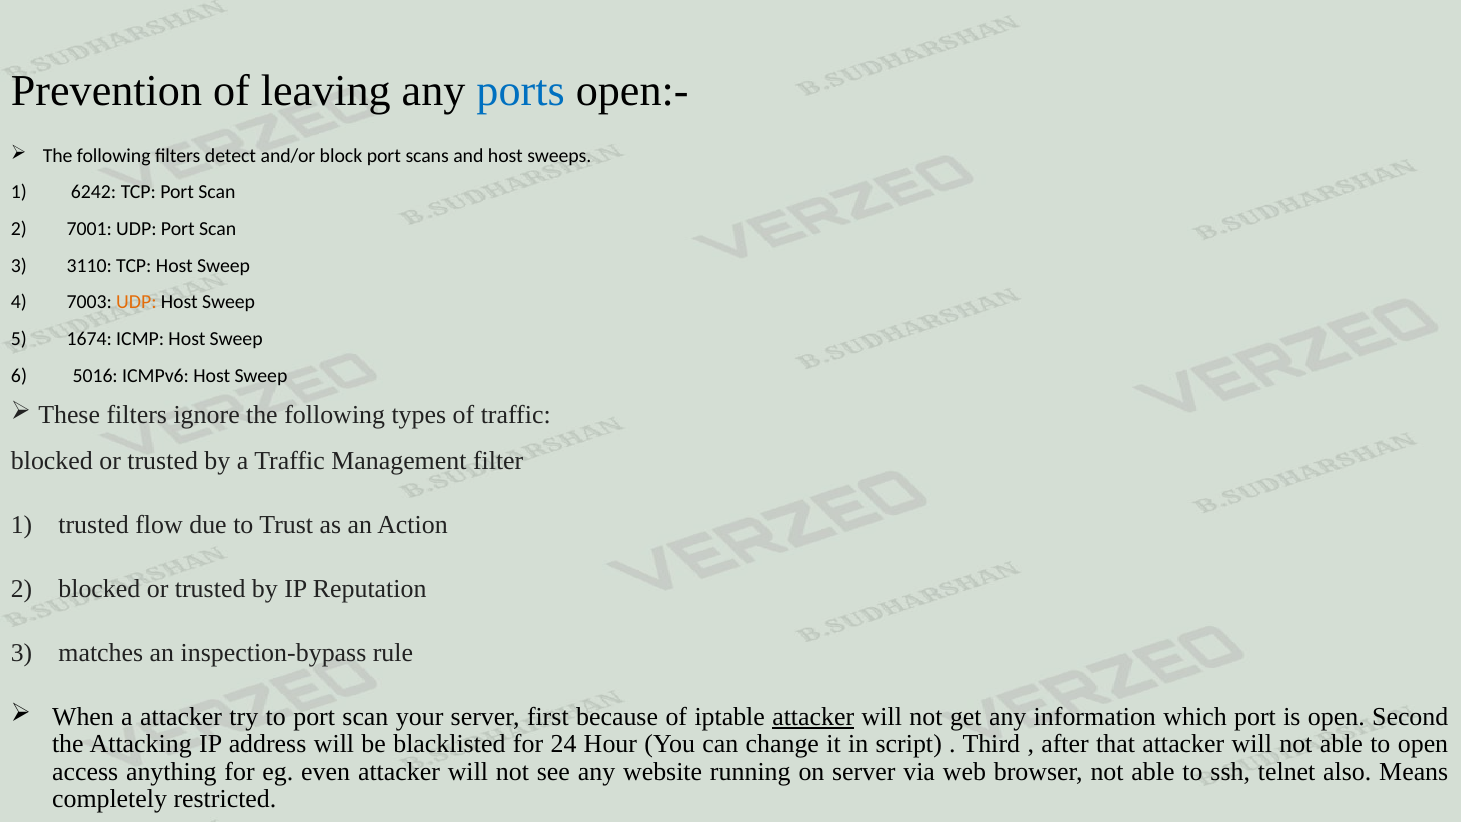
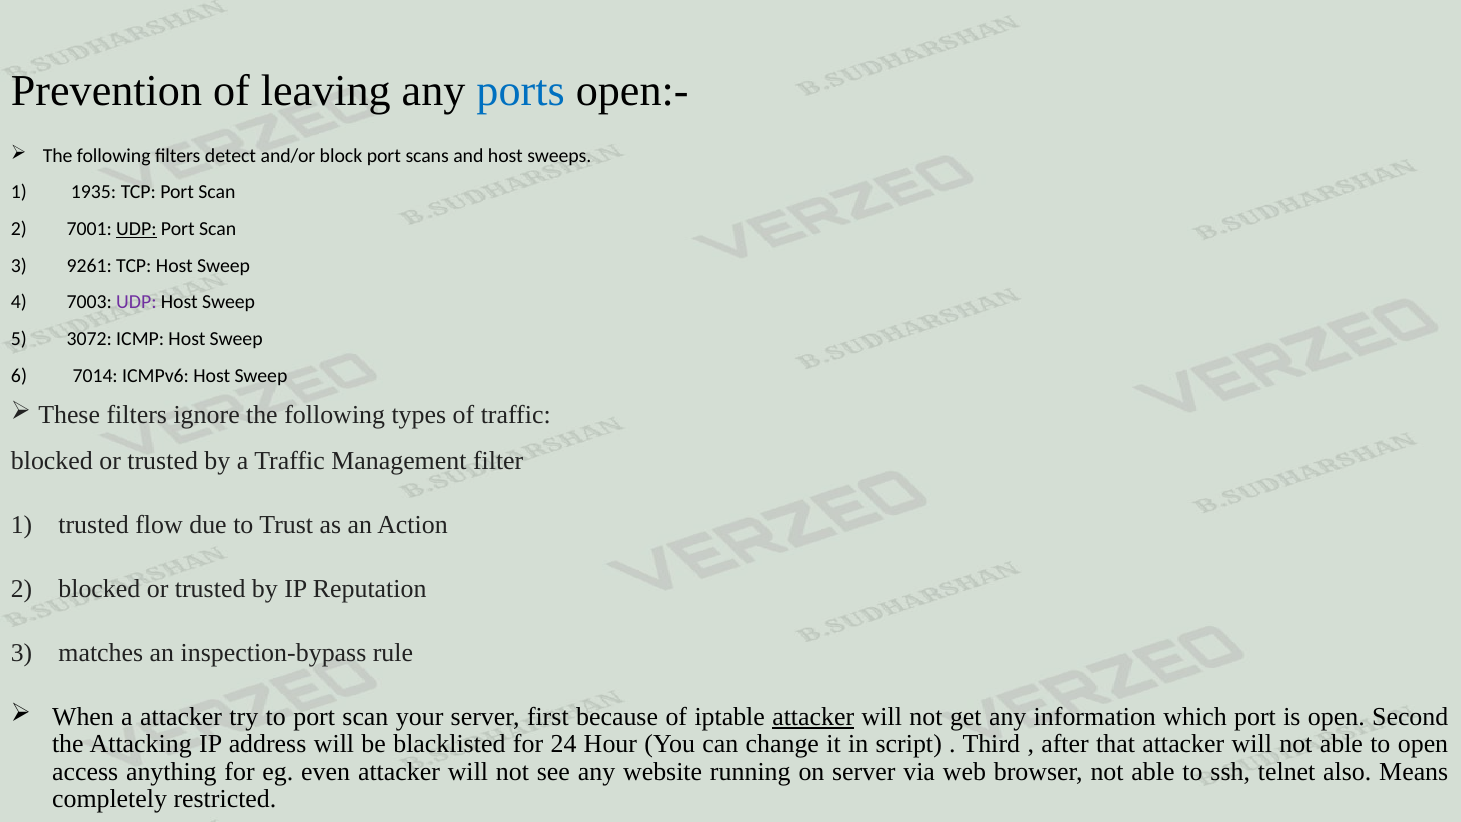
6242: 6242 -> 1935
UDP at (136, 229) underline: none -> present
3110: 3110 -> 9261
UDP at (136, 302) colour: orange -> purple
1674: 1674 -> 3072
5016: 5016 -> 7014
